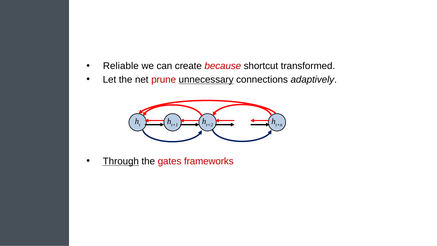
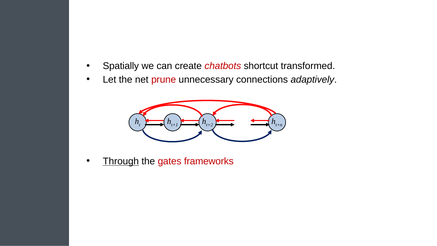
Reliable: Reliable -> Spatially
because: because -> chatbots
unnecessary underline: present -> none
